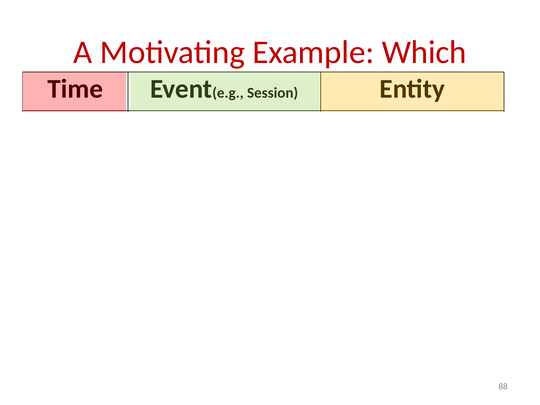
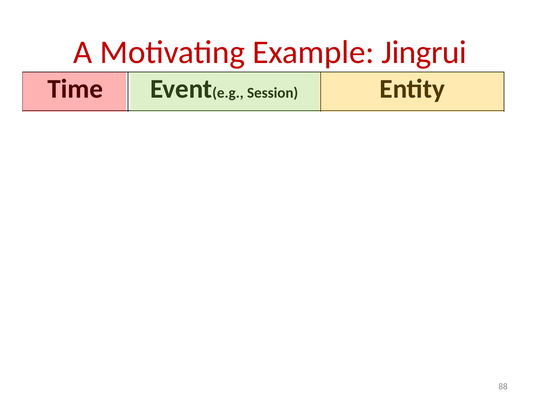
Which: Which -> Jingrui
